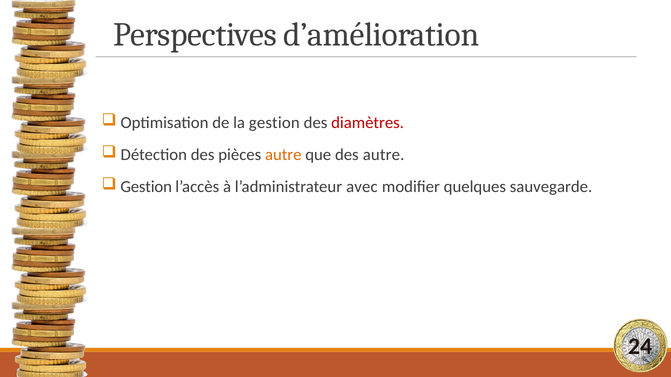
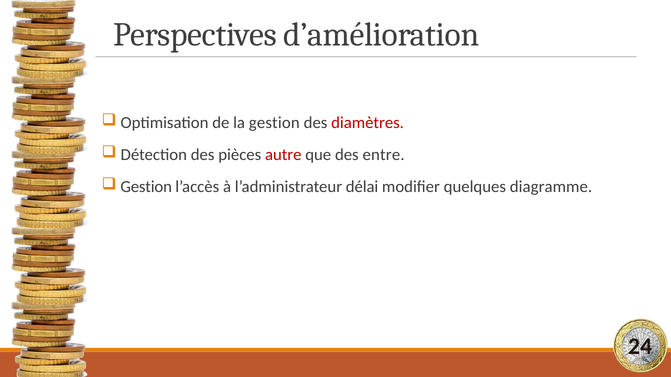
autre at (283, 155) colour: orange -> red
des autre: autre -> entre
avec: avec -> délai
sauvegarde: sauvegarde -> diagramme
